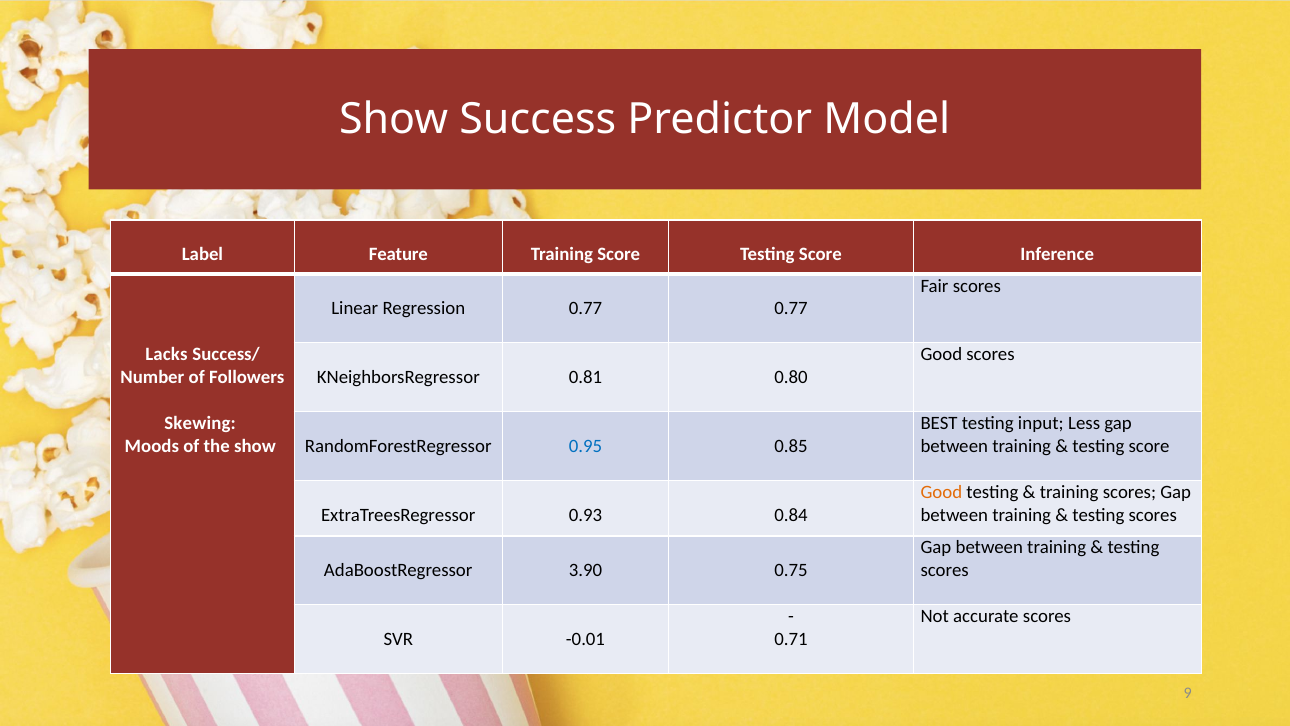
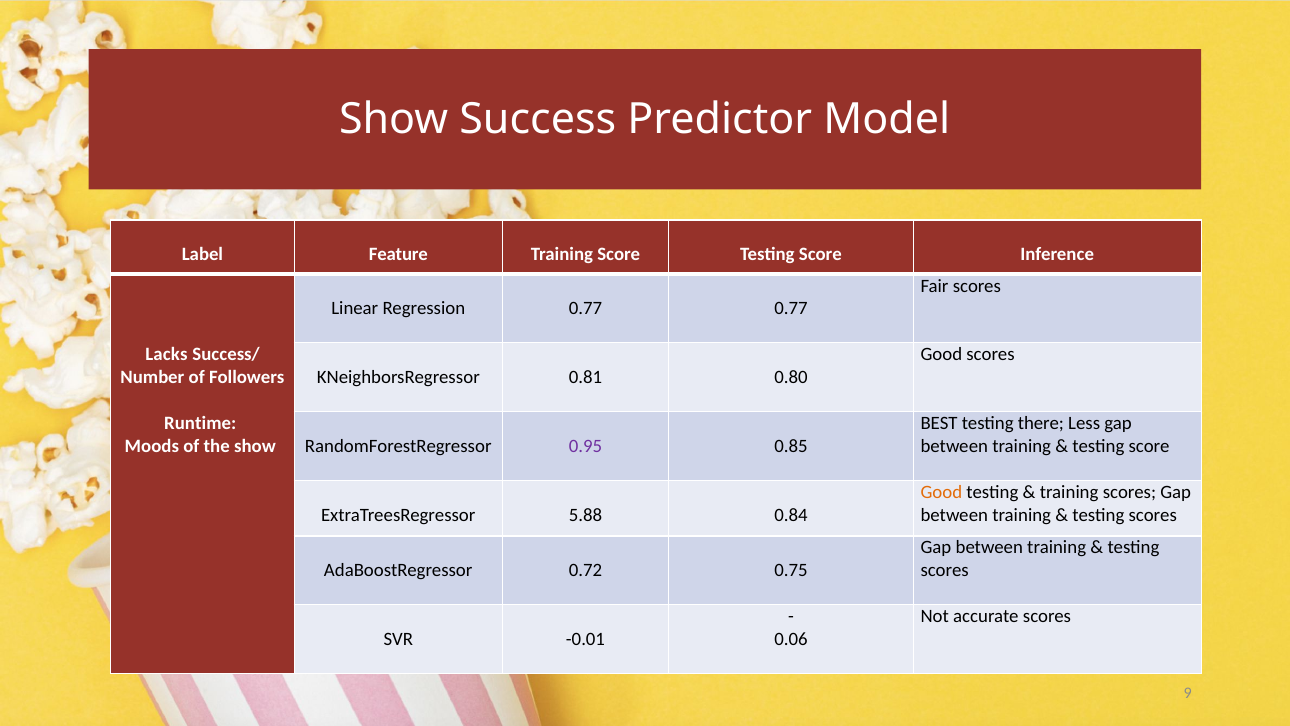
Skewing: Skewing -> Runtime
input: input -> there
0.95 colour: blue -> purple
0.93: 0.93 -> 5.88
3.90: 3.90 -> 0.72
0.71: 0.71 -> 0.06
